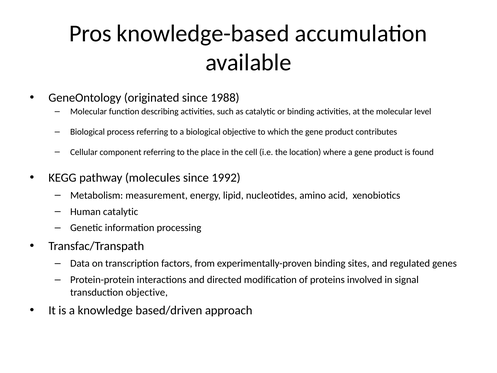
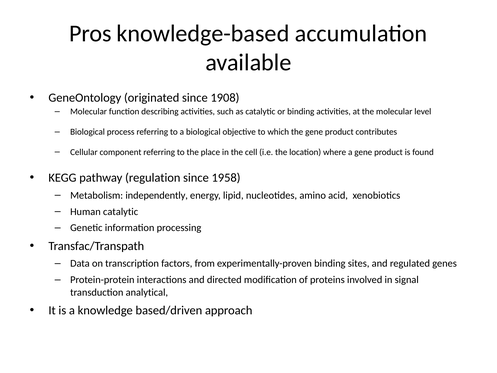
1988: 1988 -> 1908
molecules: molecules -> regulation
1992: 1992 -> 1958
measurement: measurement -> independently
transduction objective: objective -> analytical
